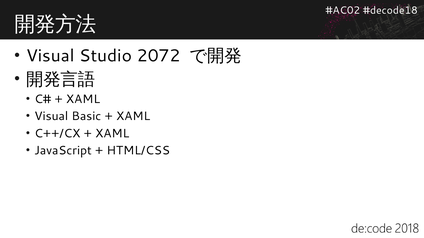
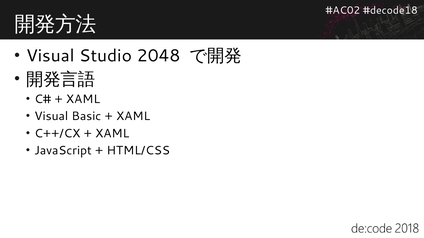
2072: 2072 -> 2048
